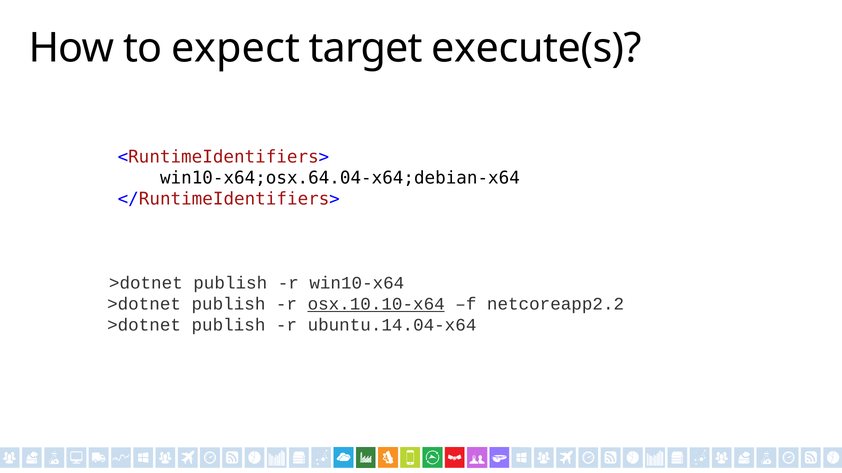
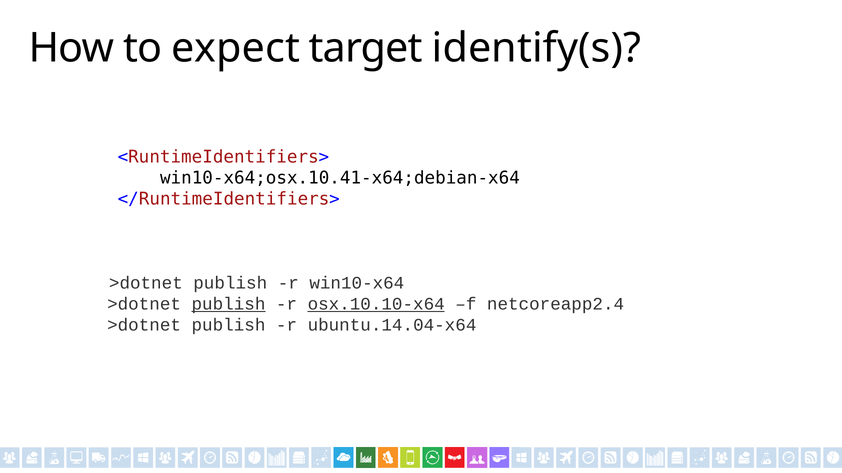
execute(s: execute(s -> identify(s
win10-x64;osx.64.04-x64;debian-x64: win10-x64;osx.64.04-x64;debian-x64 -> win10-x64;osx.10.41-x64;debian-x64
publish at (228, 304) underline: none -> present
netcoreapp2.2: netcoreapp2.2 -> netcoreapp2.4
